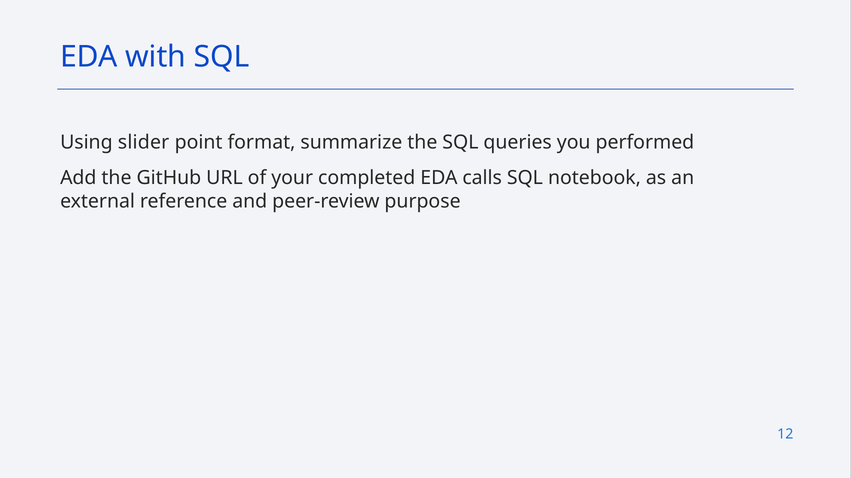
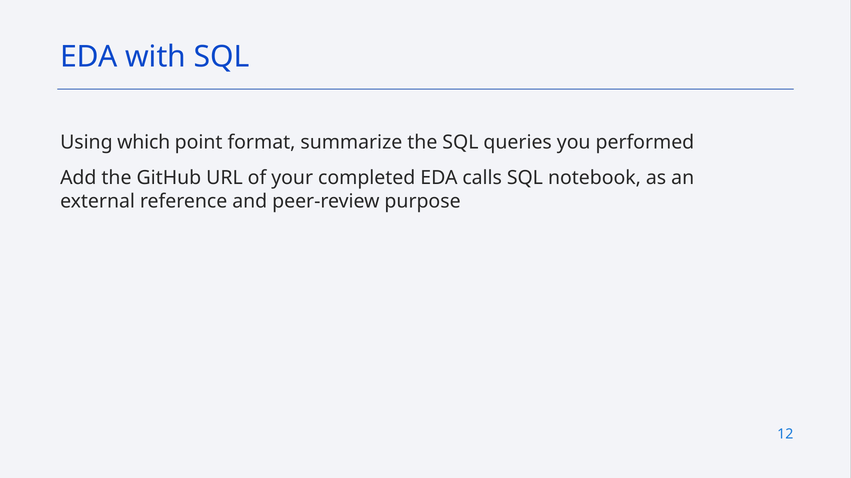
slider: slider -> which
